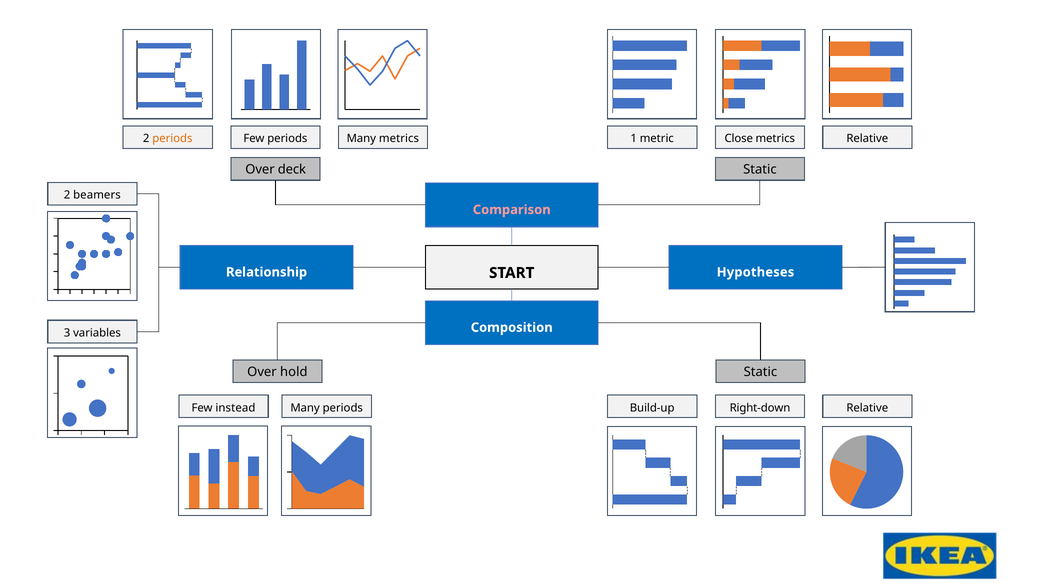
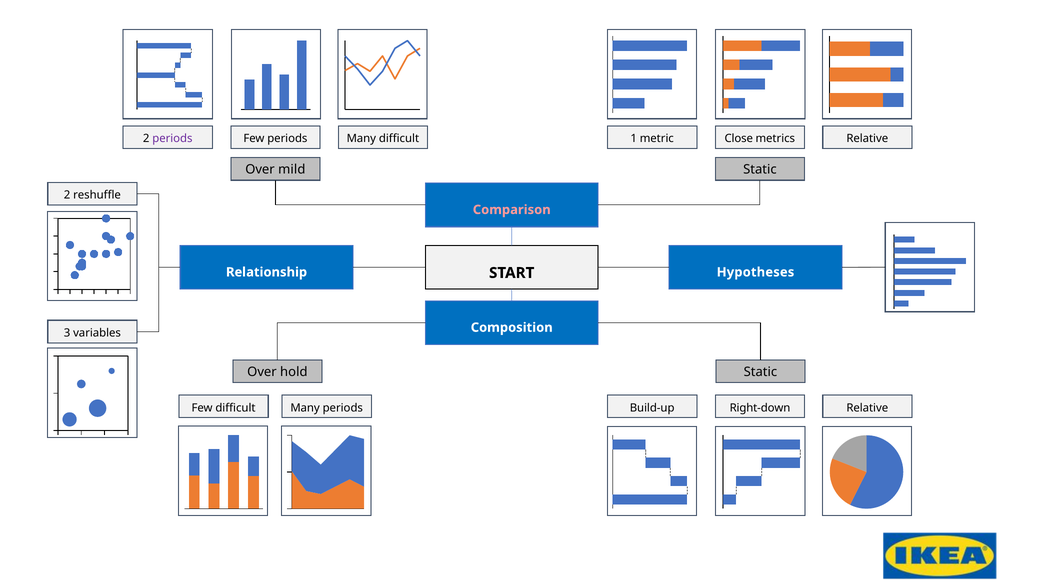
periods at (172, 139) colour: orange -> purple
Many metrics: metrics -> difficult
deck: deck -> mild
beamers: beamers -> reshuffle
Few instead: instead -> difficult
